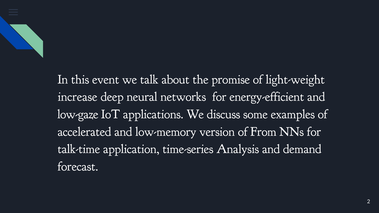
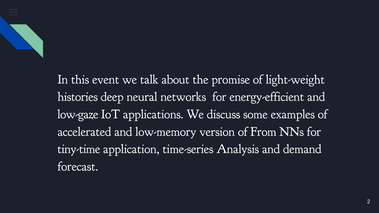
increase: increase -> histories
talk-time: talk-time -> tiny-time
